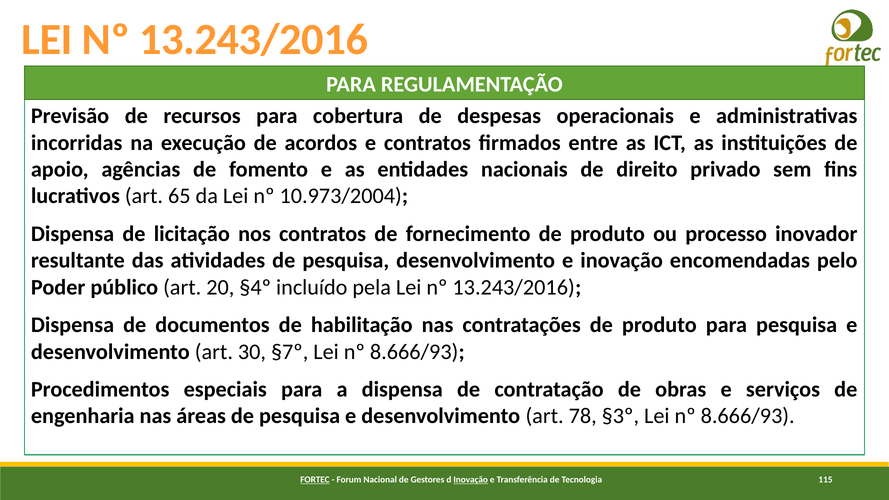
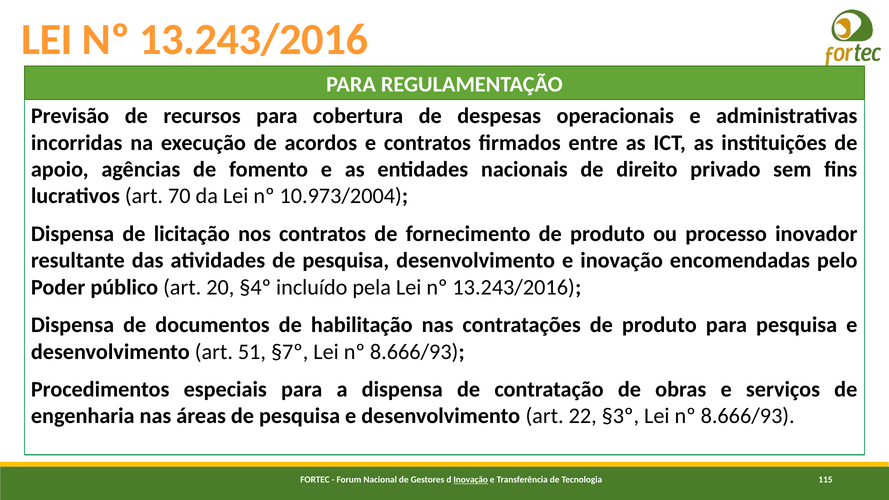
65: 65 -> 70
30: 30 -> 51
78: 78 -> 22
FORTEC underline: present -> none
